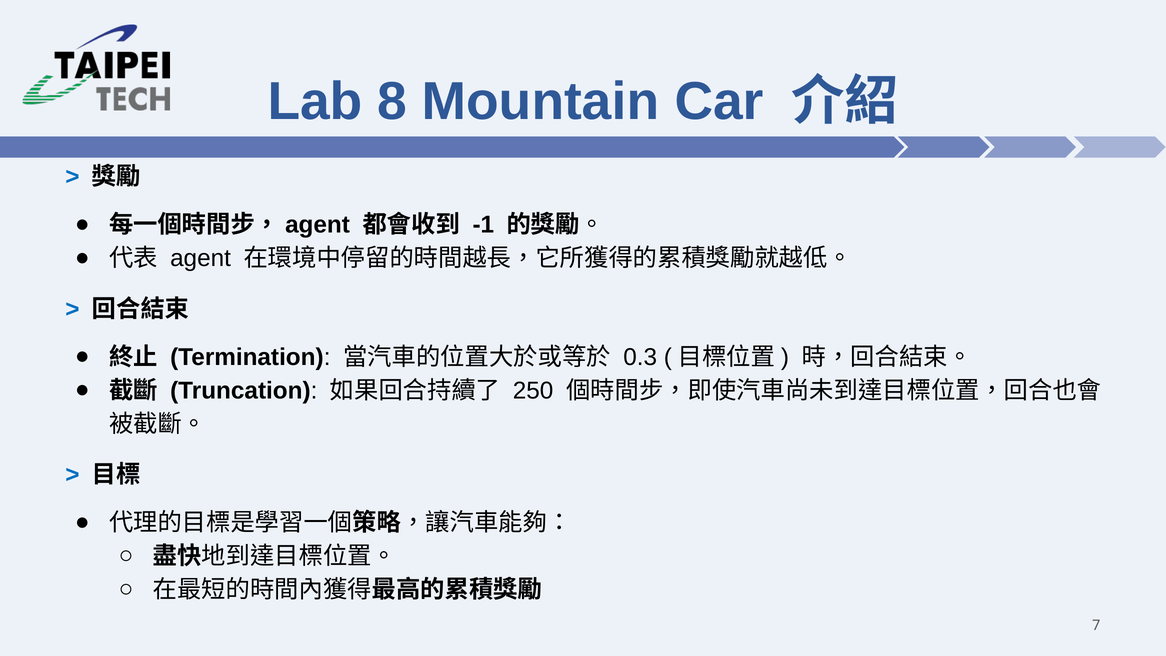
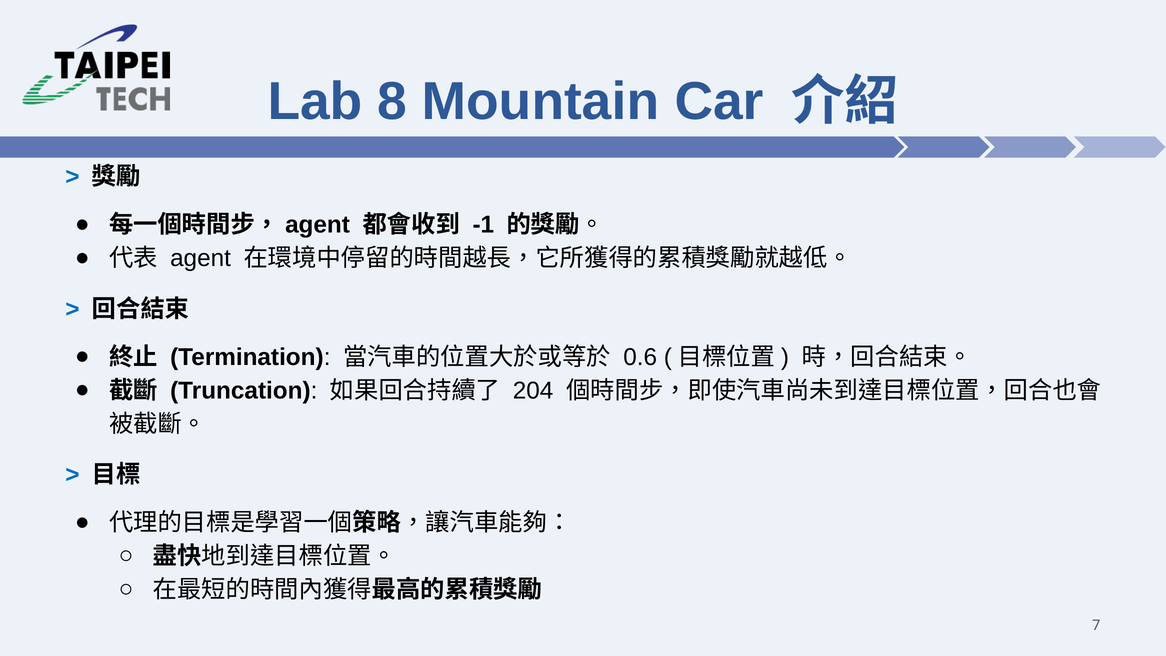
0.3: 0.3 -> 0.6
250: 250 -> 204
